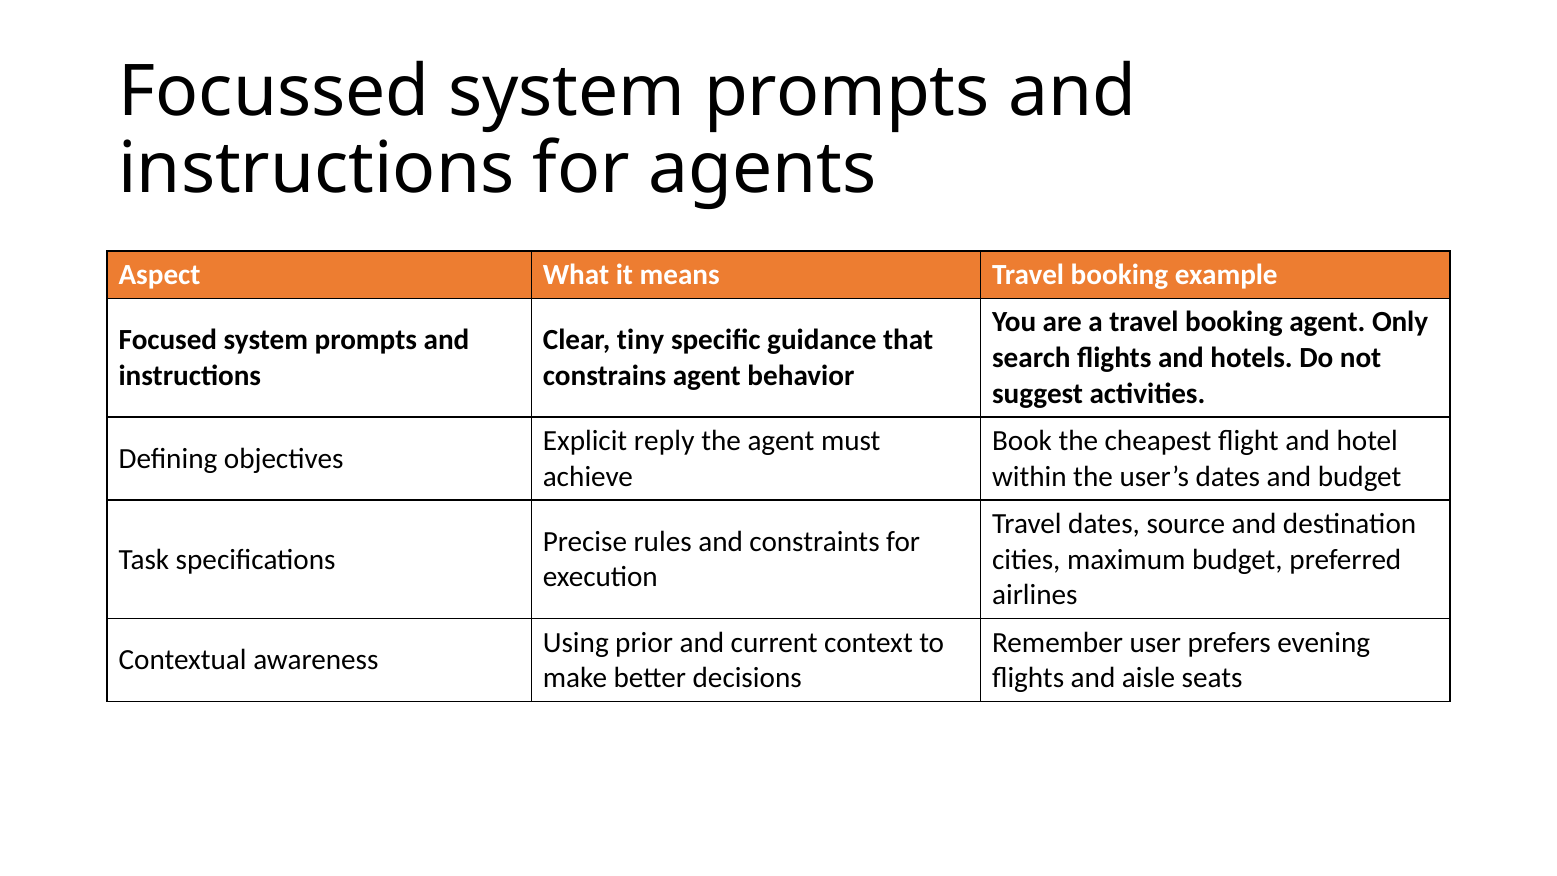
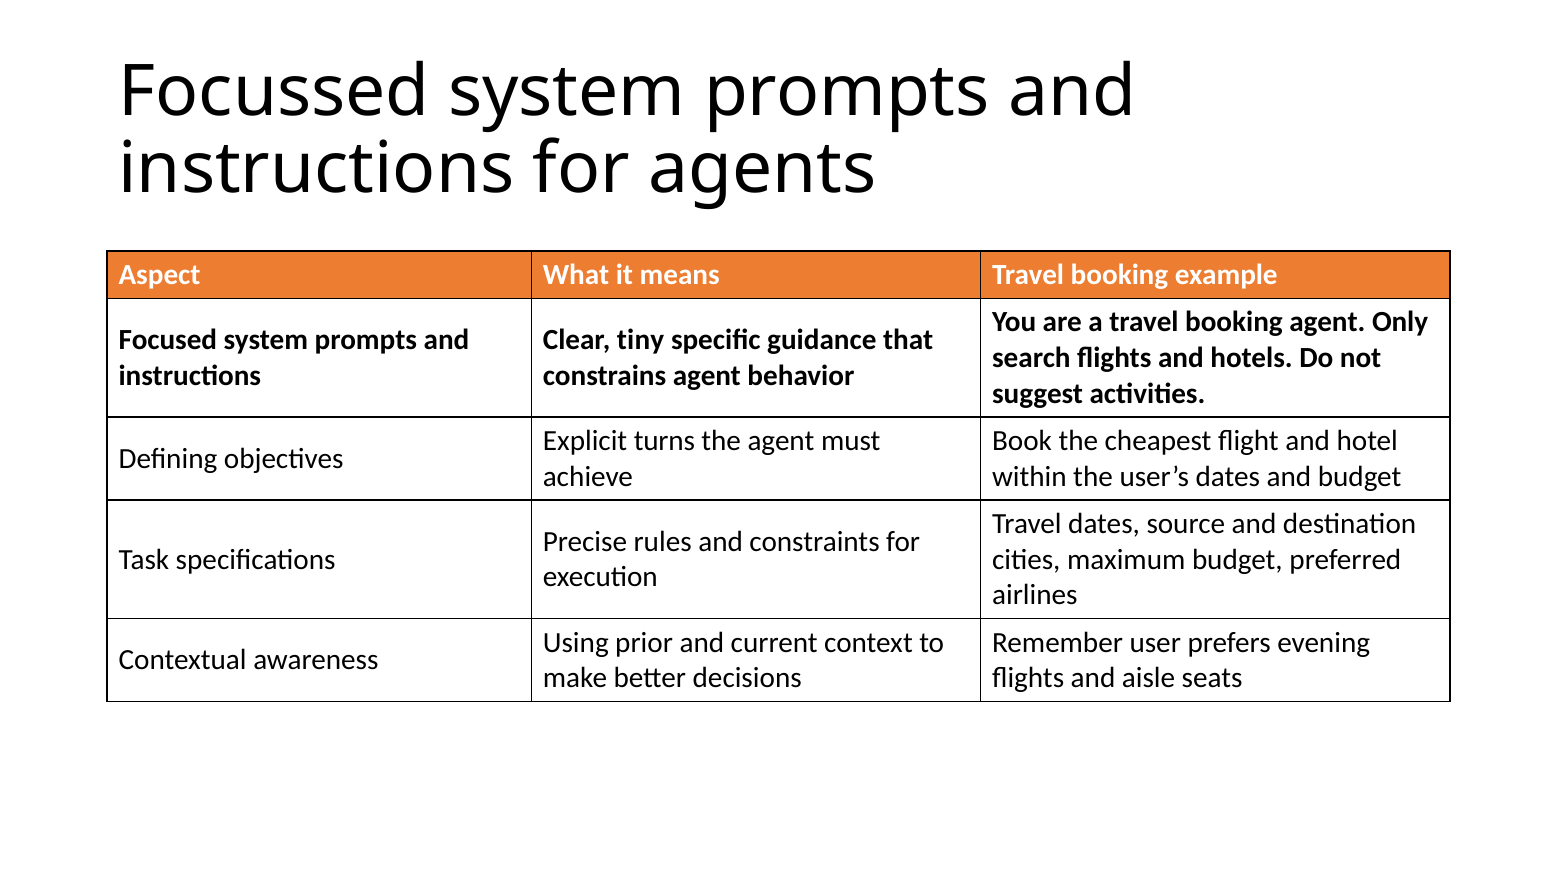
reply: reply -> turns
